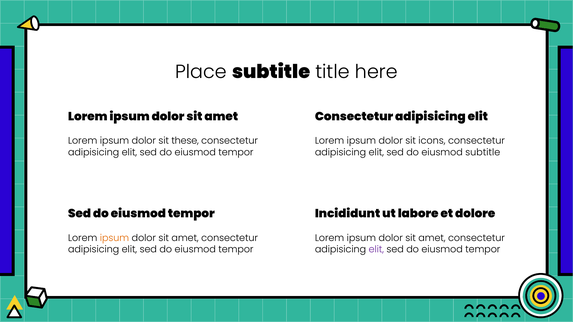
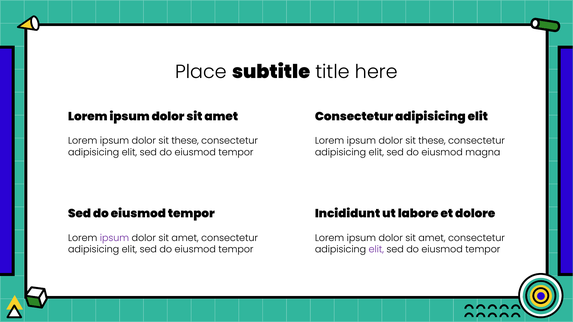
icons at (432, 141): icons -> these
eiusmod subtitle: subtitle -> magna
ipsum at (114, 238) colour: orange -> purple
